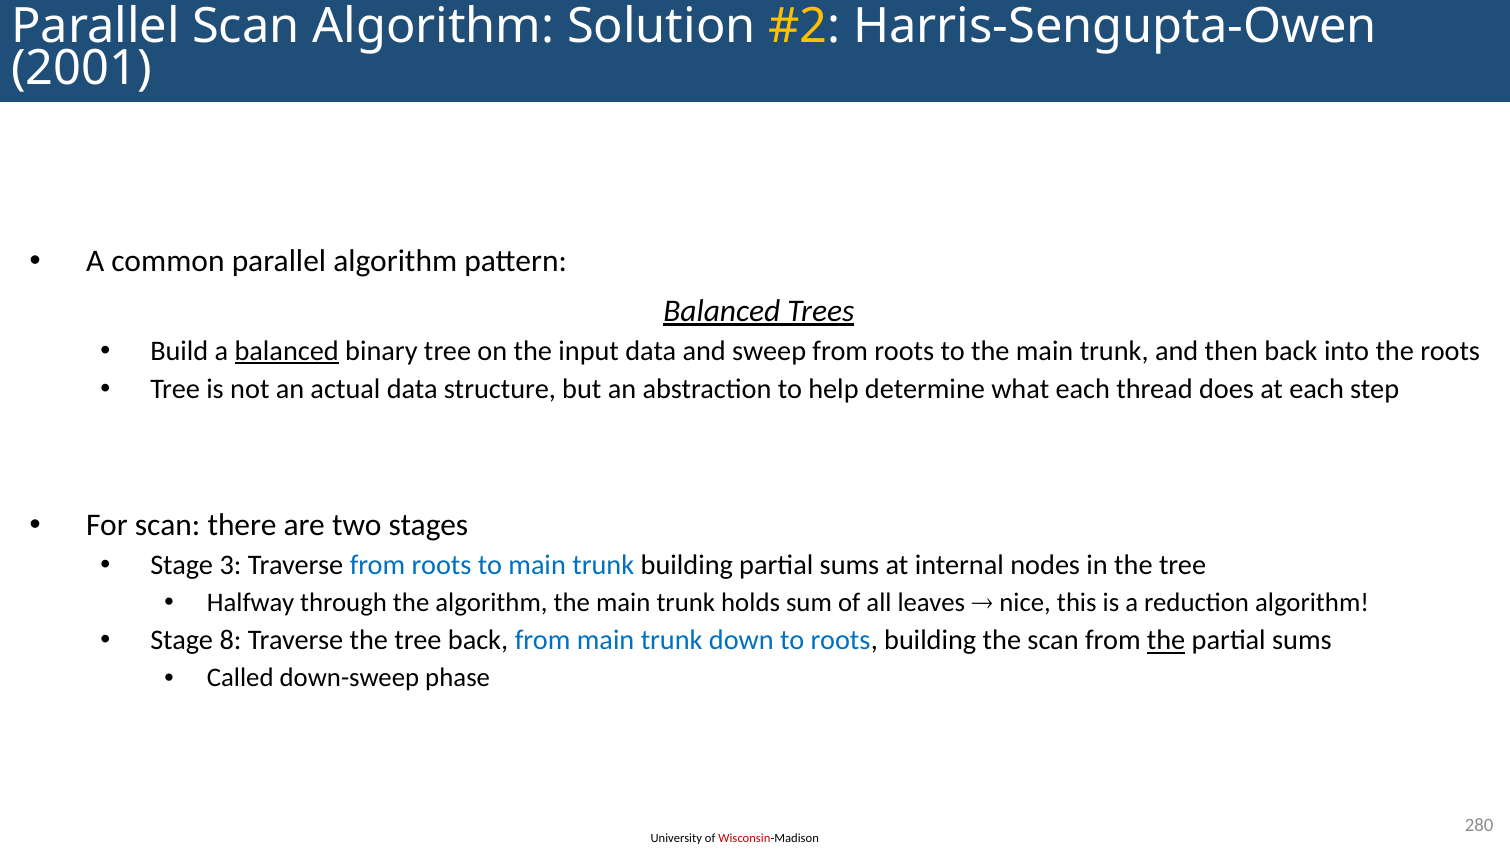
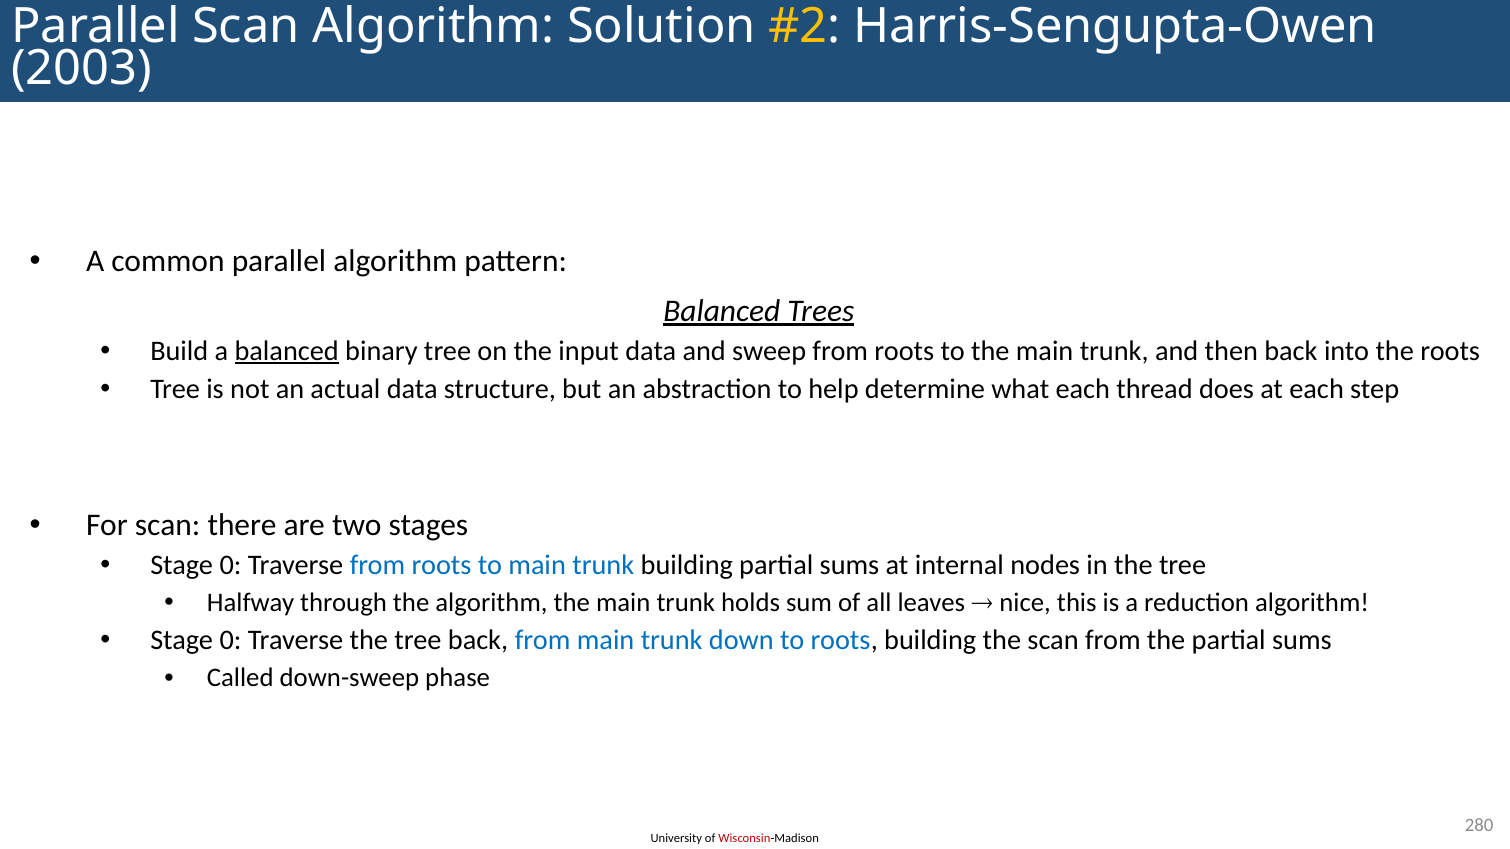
2001: 2001 -> 2003
3 at (230, 566): 3 -> 0
8 at (230, 641): 8 -> 0
the at (1166, 641) underline: present -> none
